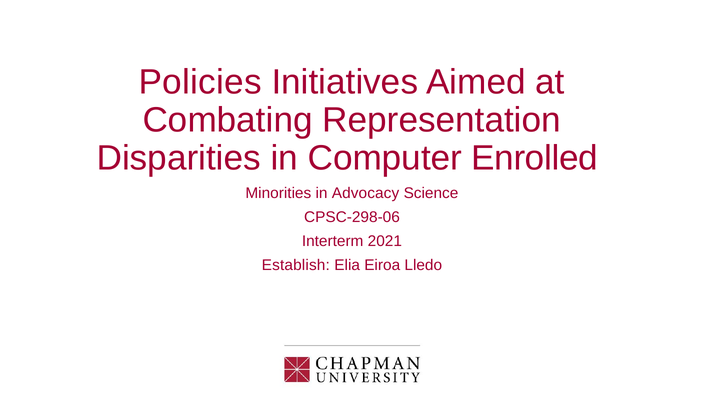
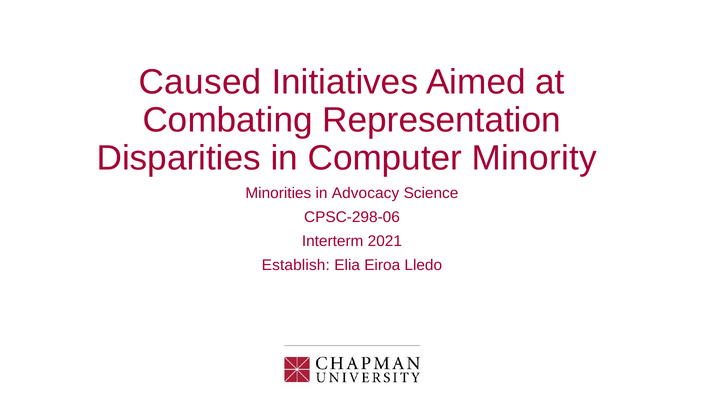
Policies: Policies -> Caused
Enrolled: Enrolled -> Minority
